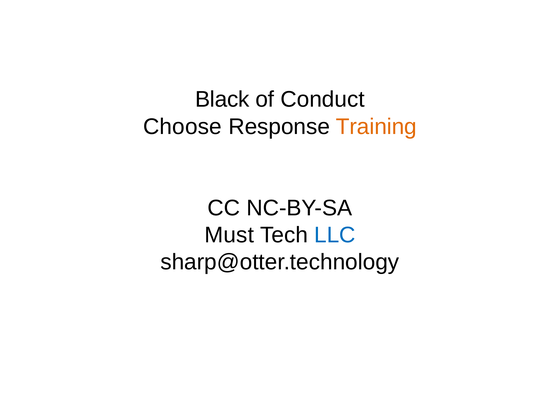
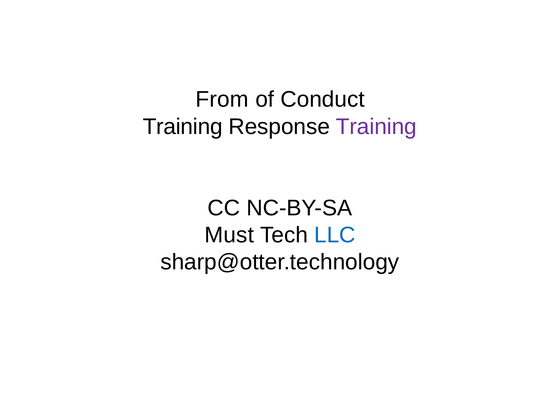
Black: Black -> From
Choose at (182, 127): Choose -> Training
Training at (376, 127) colour: orange -> purple
